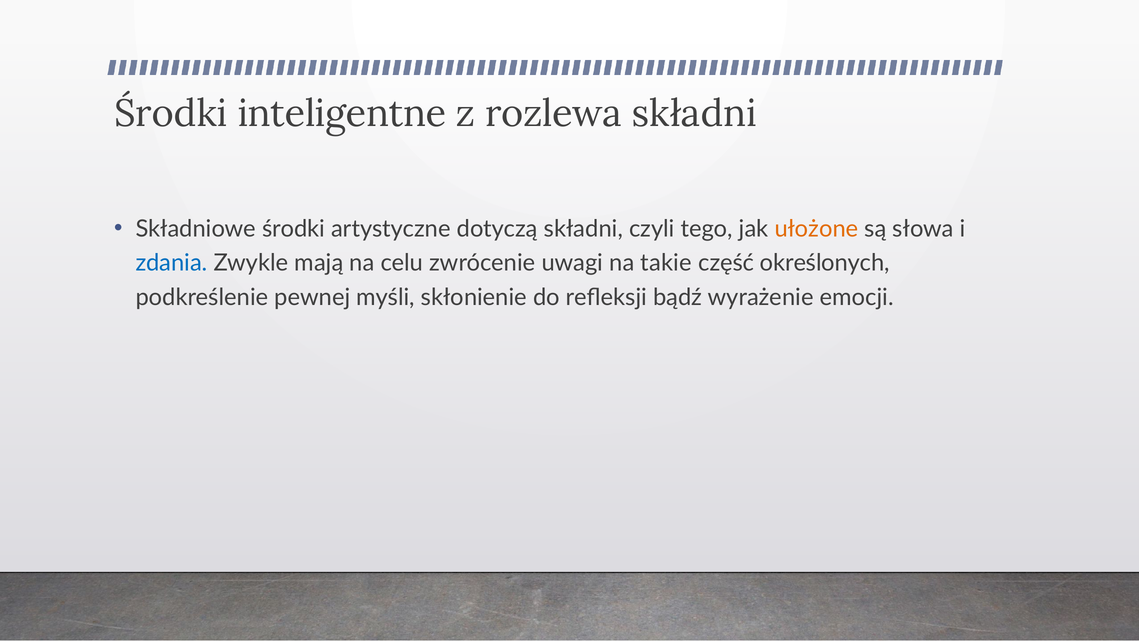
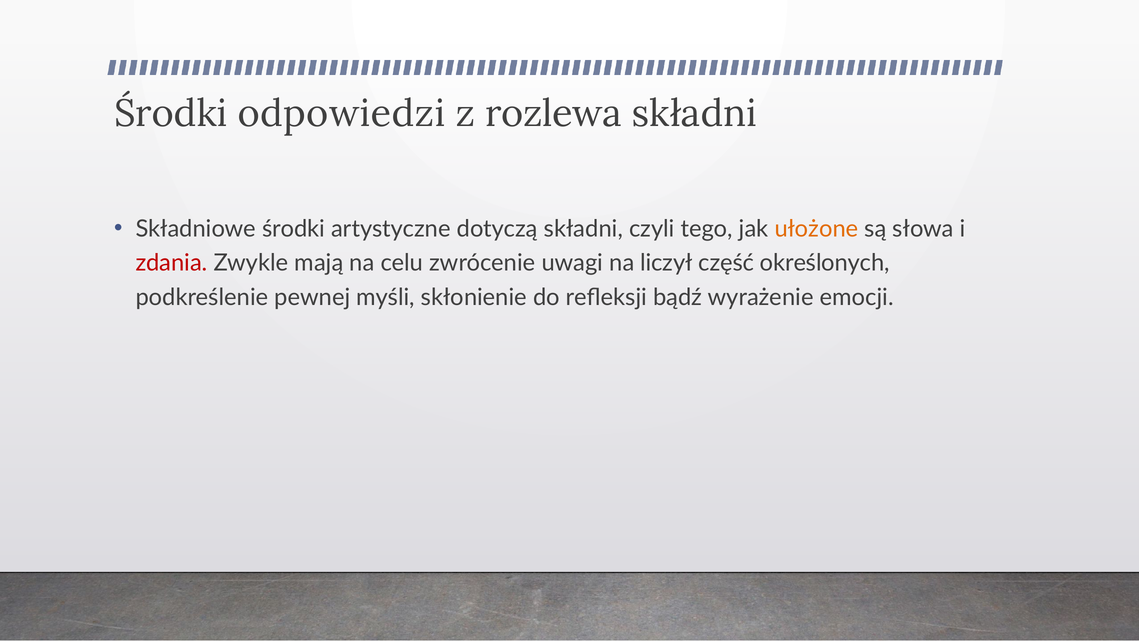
inteligentne: inteligentne -> odpowiedzi
zdania colour: blue -> red
takie: takie -> liczył
